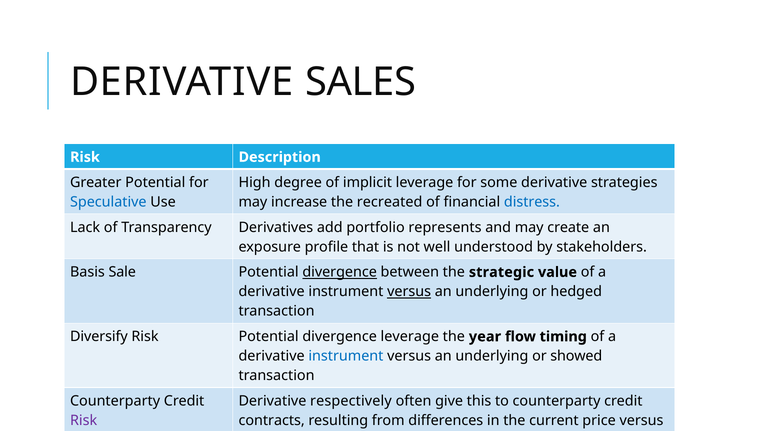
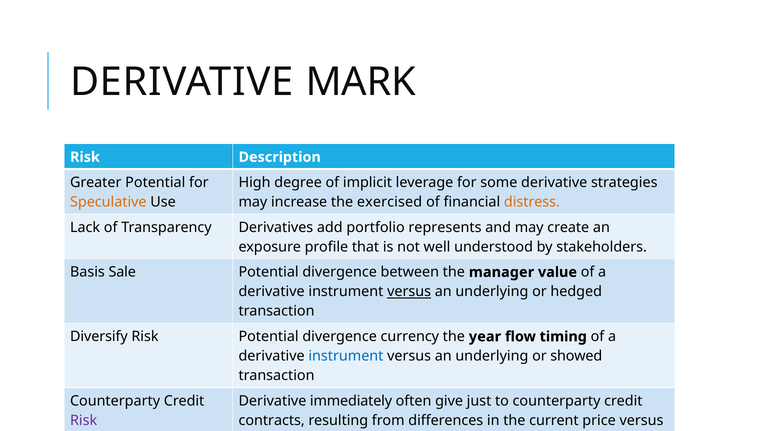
SALES: SALES -> MARK
Speculative colour: blue -> orange
recreated: recreated -> exercised
distress colour: blue -> orange
divergence at (340, 272) underline: present -> none
strategic: strategic -> manager
divergence leverage: leverage -> currency
respectively: respectively -> immediately
this: this -> just
